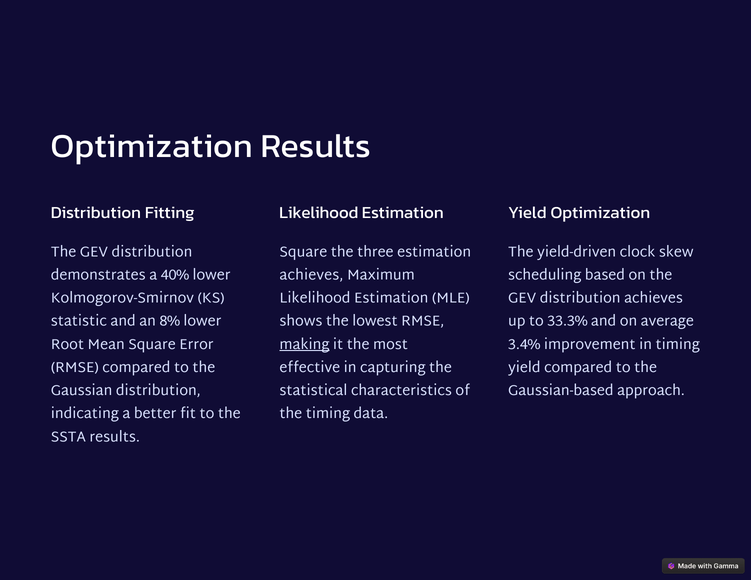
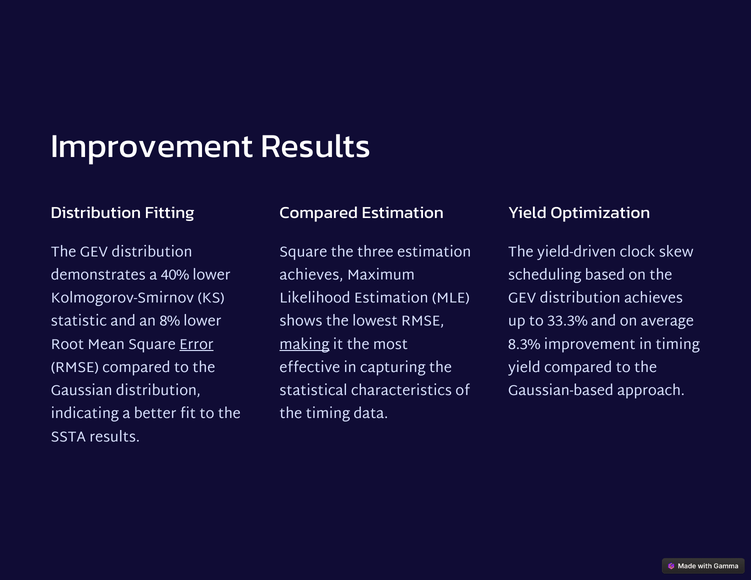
Optimization at (152, 146): Optimization -> Improvement
Likelihood at (319, 213): Likelihood -> Compared
3.4%: 3.4% -> 8.3%
Error underline: none -> present
